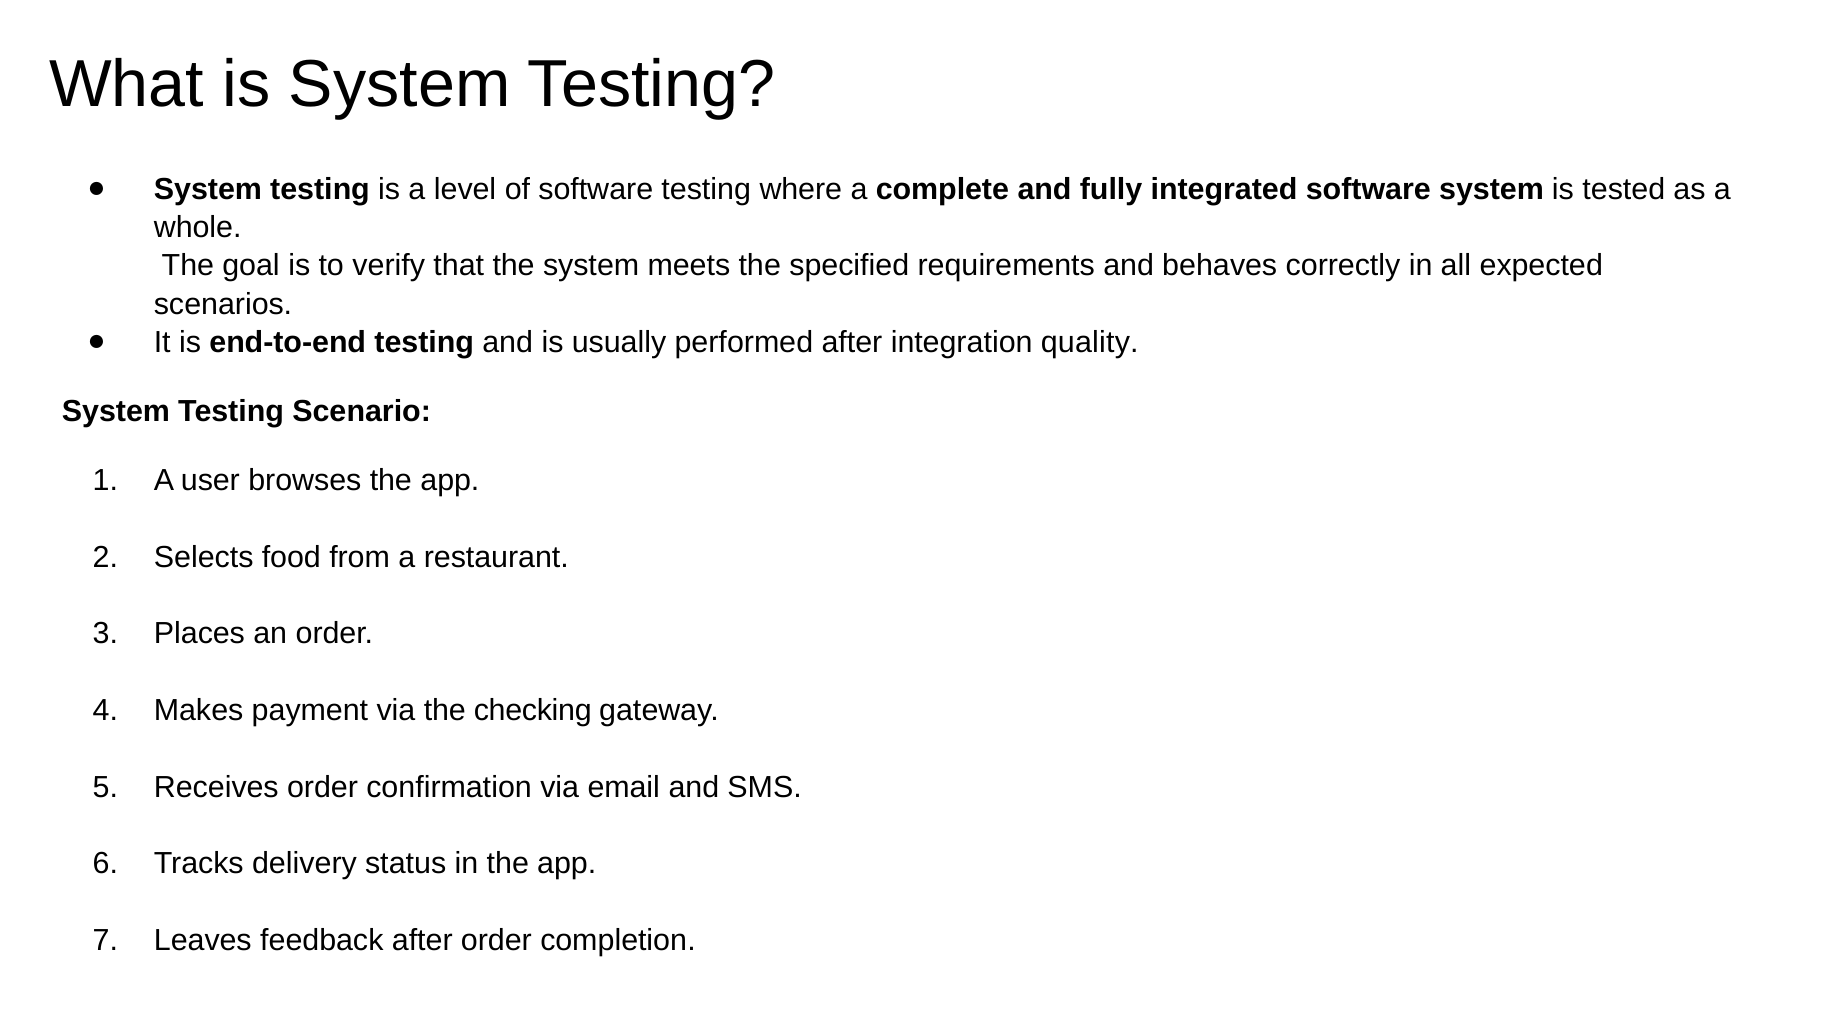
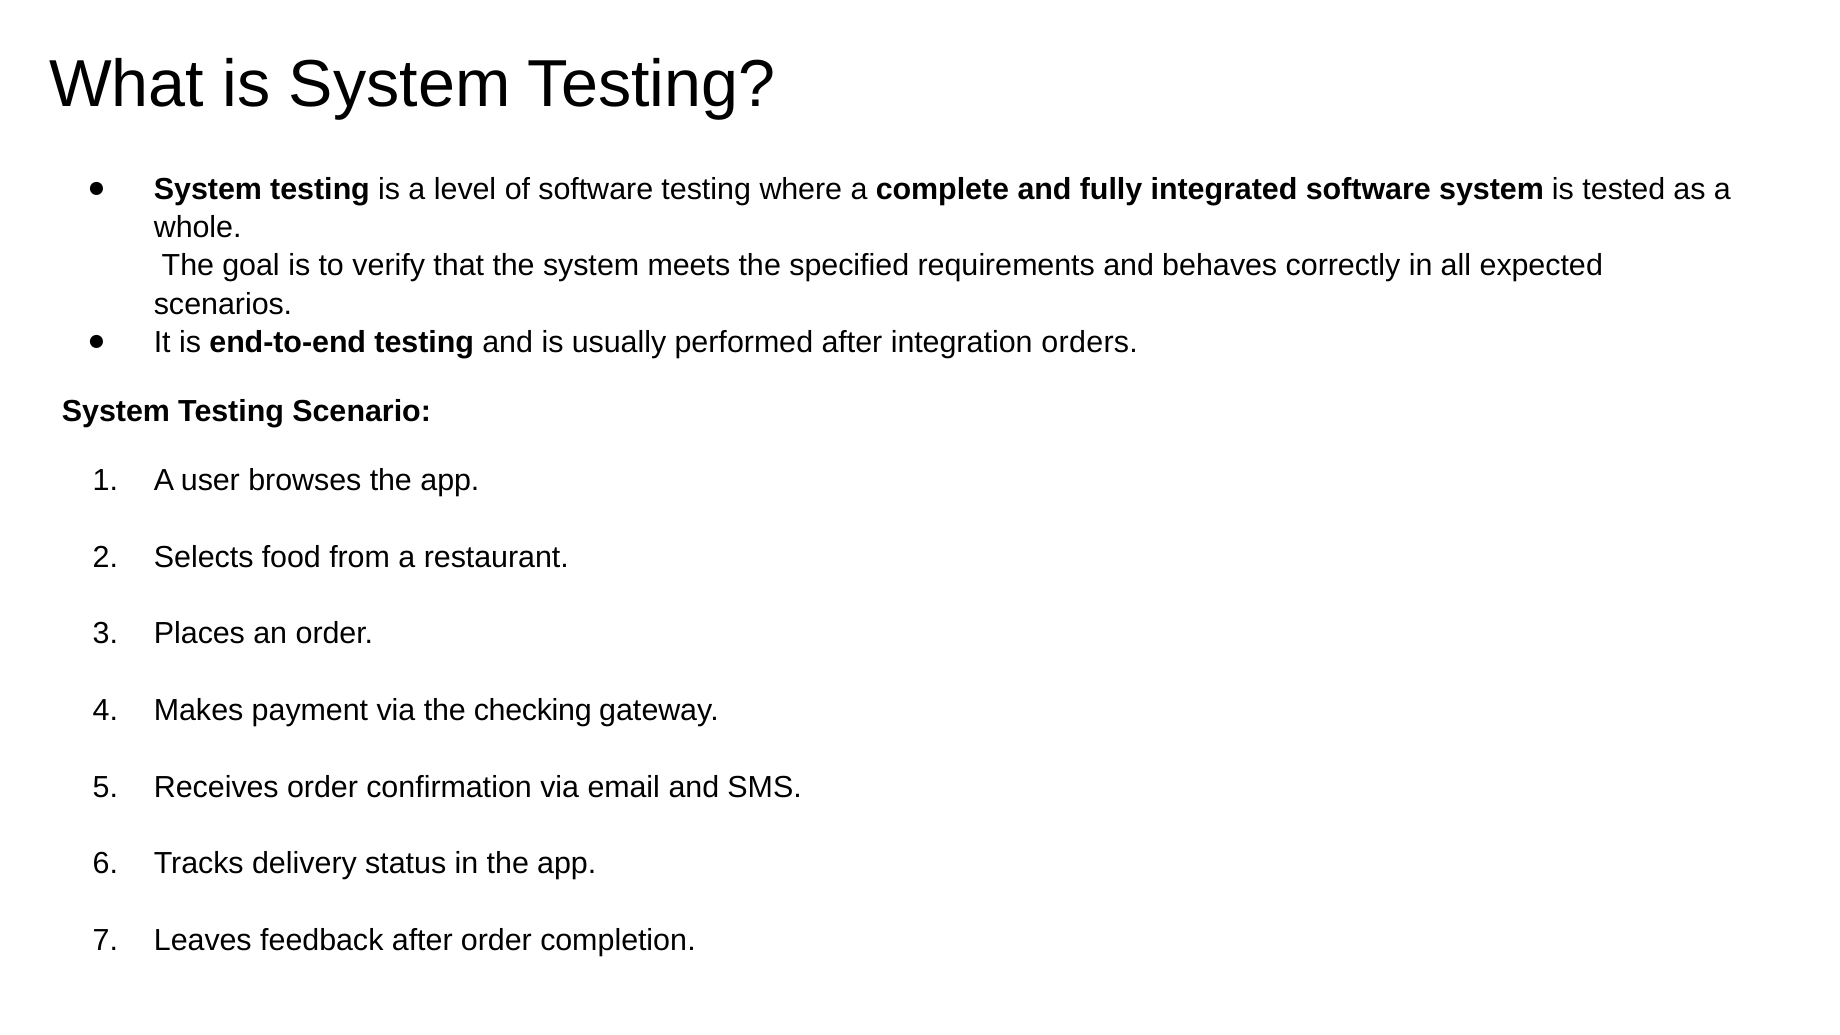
quality: quality -> orders
